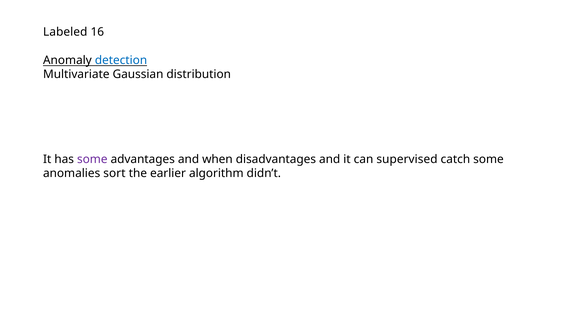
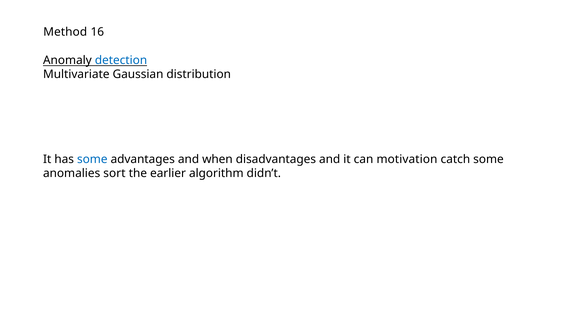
Labeled: Labeled -> Method
some at (92, 159) colour: purple -> blue
supervised: supervised -> motivation
